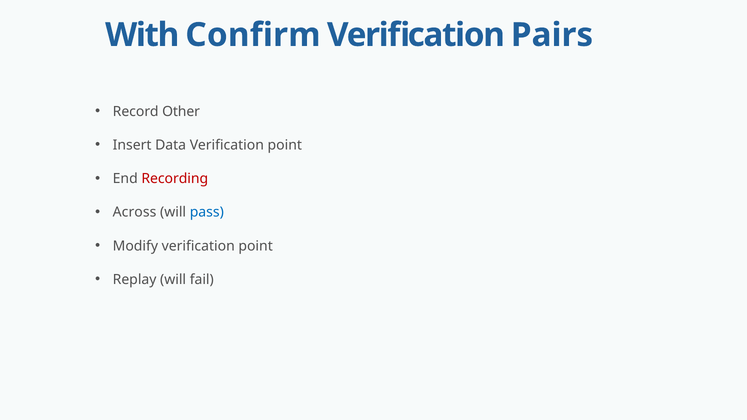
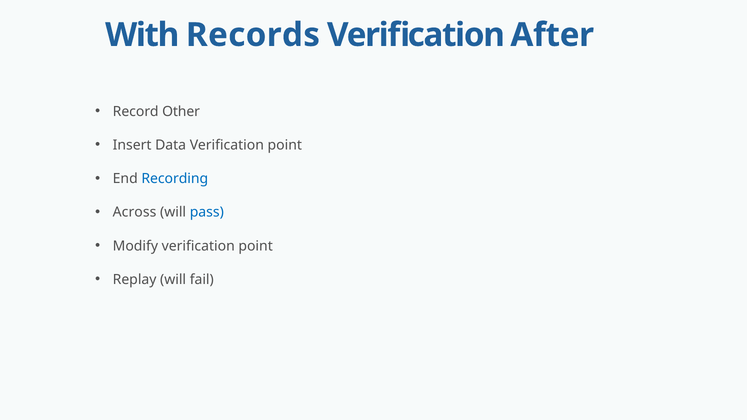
Confirm: Confirm -> Records
Pairs: Pairs -> After
Recording colour: red -> blue
